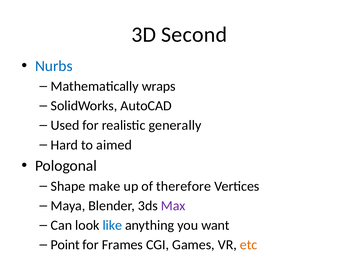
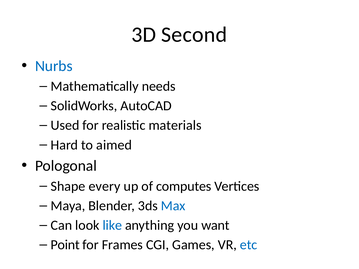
wraps: wraps -> needs
generally: generally -> materials
make: make -> every
therefore: therefore -> computes
Max colour: purple -> blue
etc colour: orange -> blue
